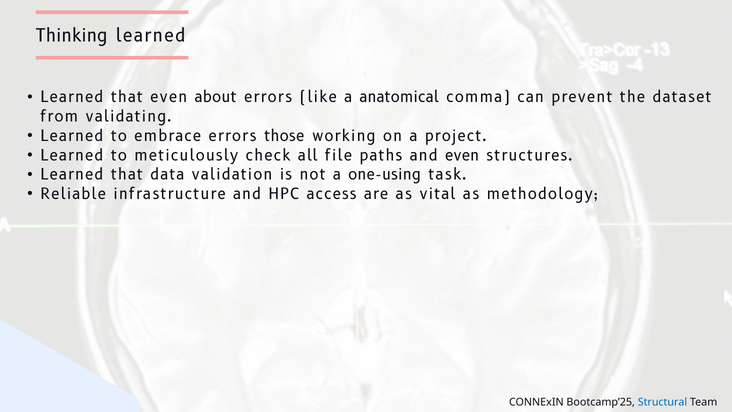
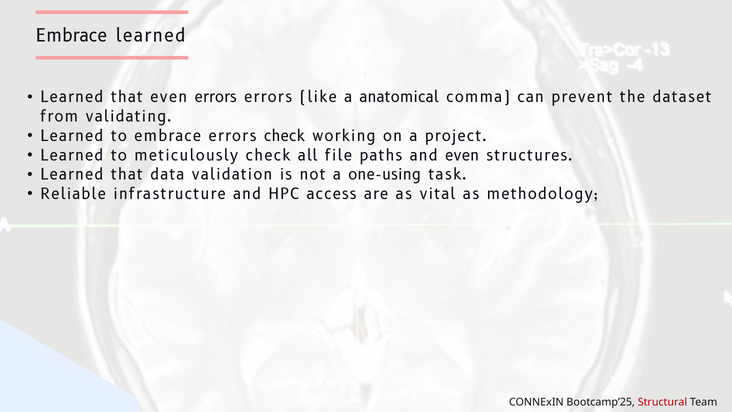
Thinking at (71, 36): Thinking -> Embrace
even about: about -> errors
errors those: those -> check
Structural colour: blue -> red
